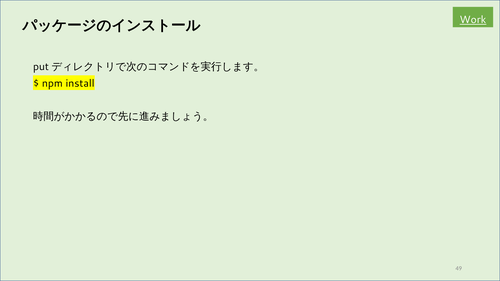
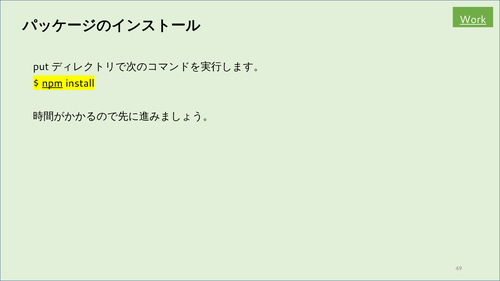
npm underline: none -> present
